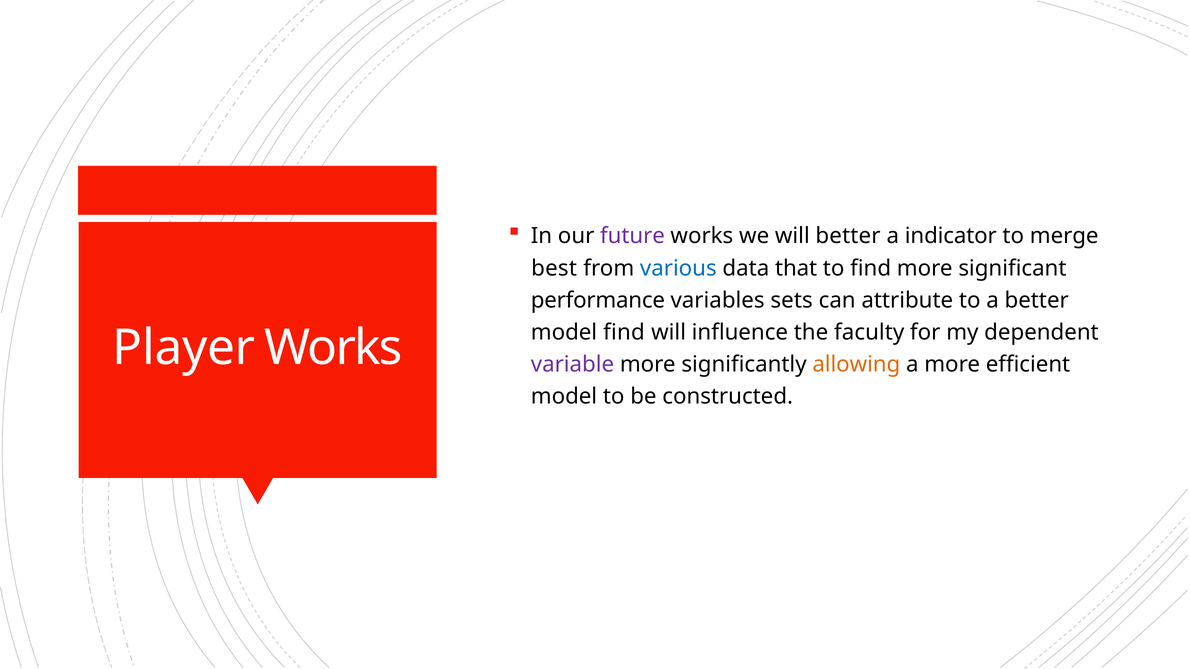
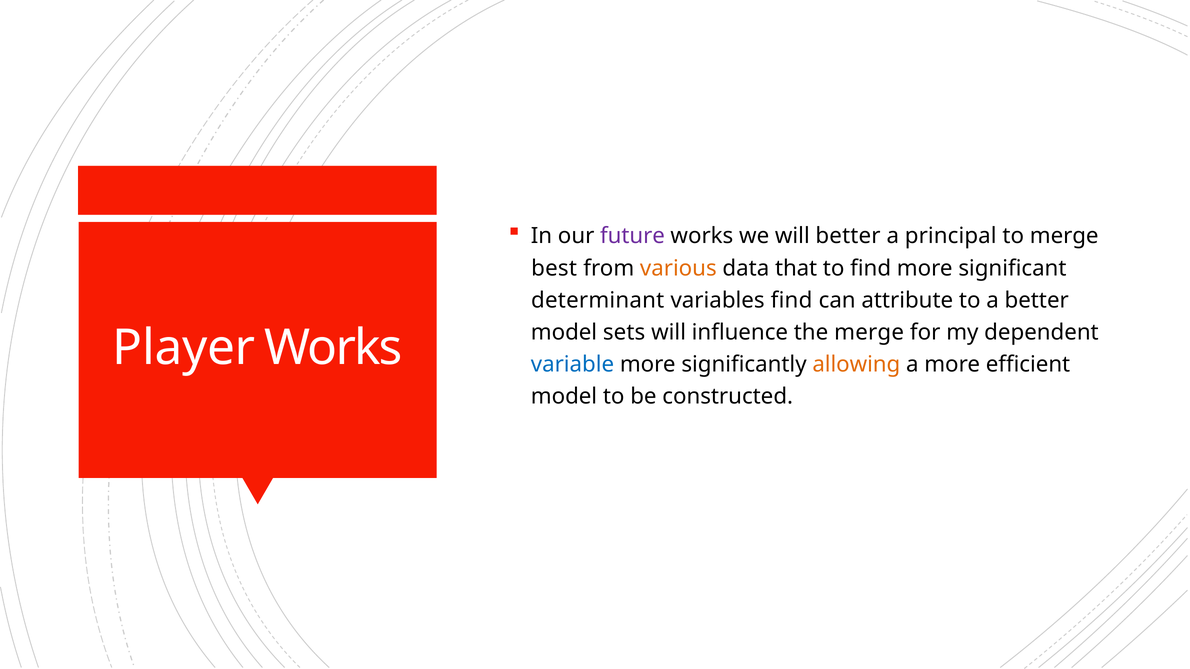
indicator: indicator -> principal
various colour: blue -> orange
performance: performance -> determinant
variables sets: sets -> find
model find: find -> sets
the faculty: faculty -> merge
variable colour: purple -> blue
